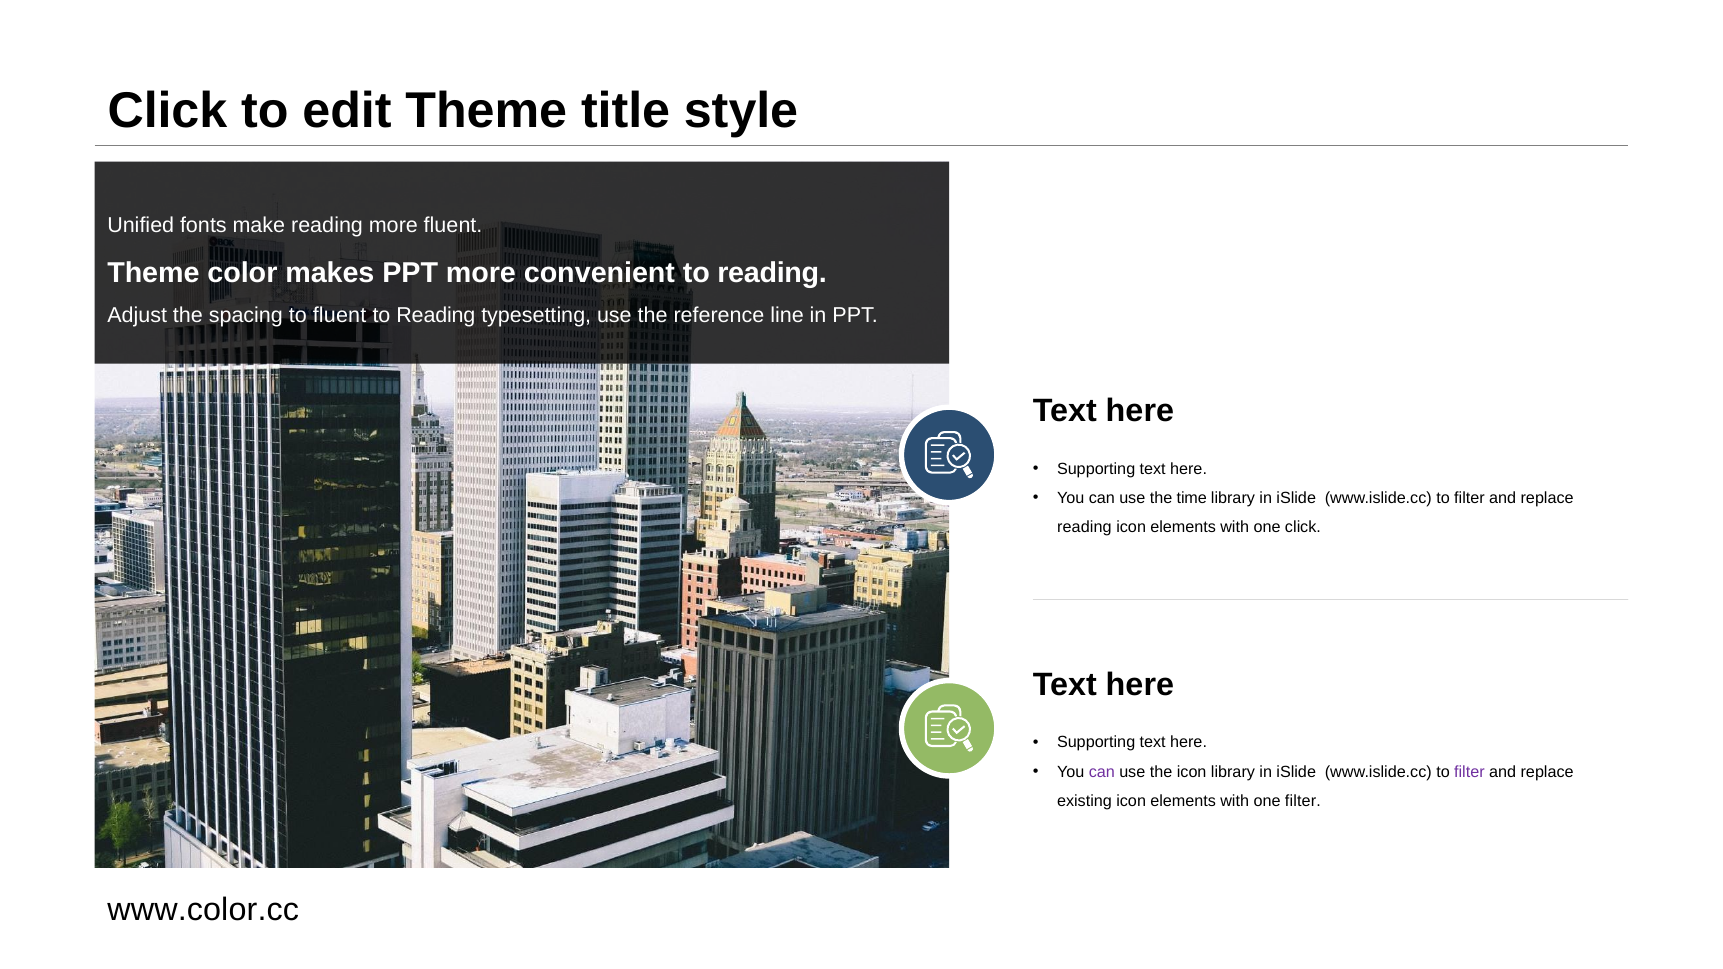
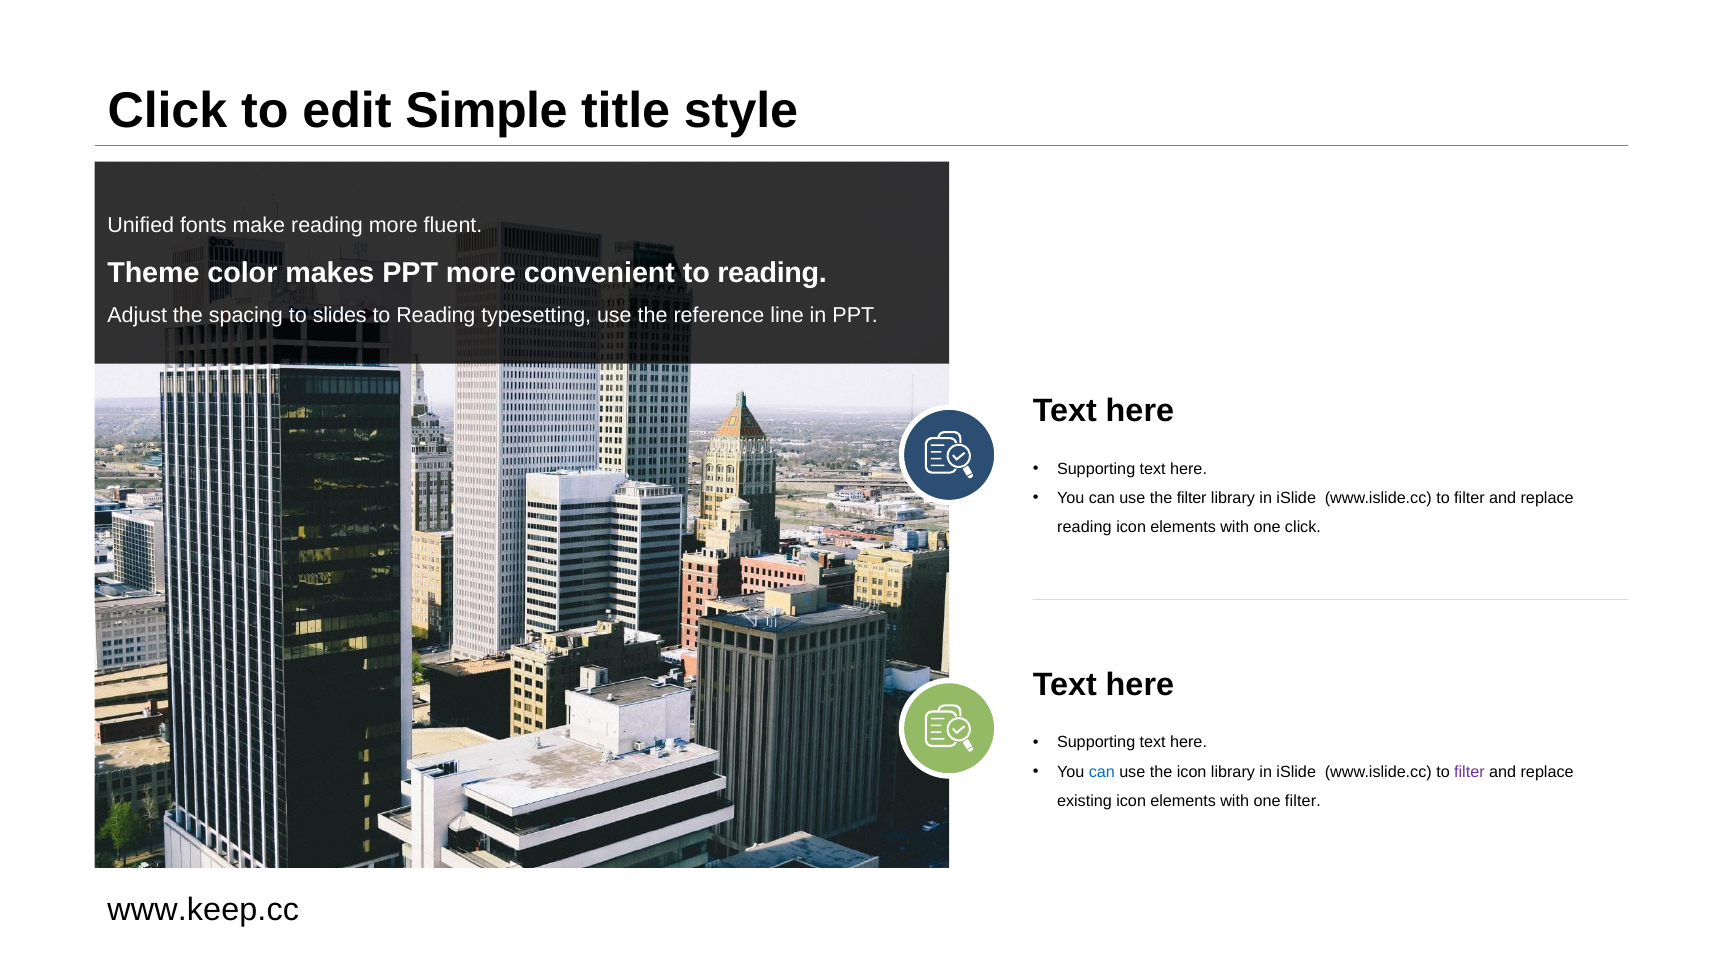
edit Theme: Theme -> Simple
to fluent: fluent -> slides
the time: time -> filter
can at (1102, 772) colour: purple -> blue
www.color.cc: www.color.cc -> www.keep.cc
